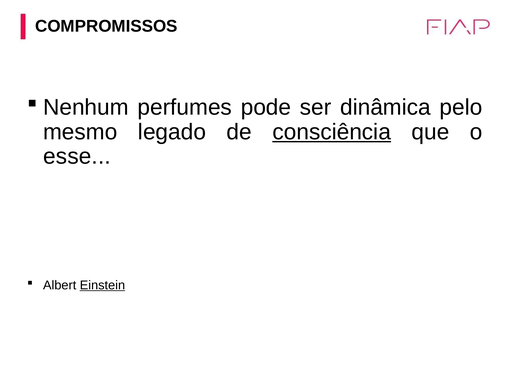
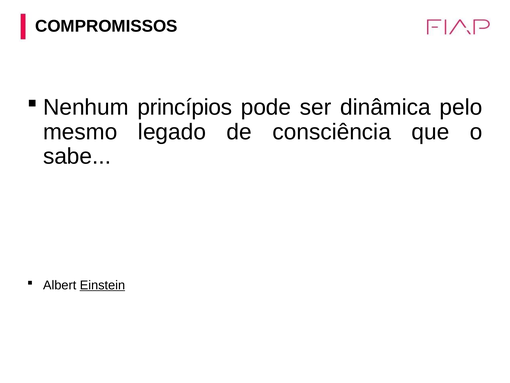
perfumes: perfumes -> princípios
consciência underline: present -> none
esse: esse -> sabe
